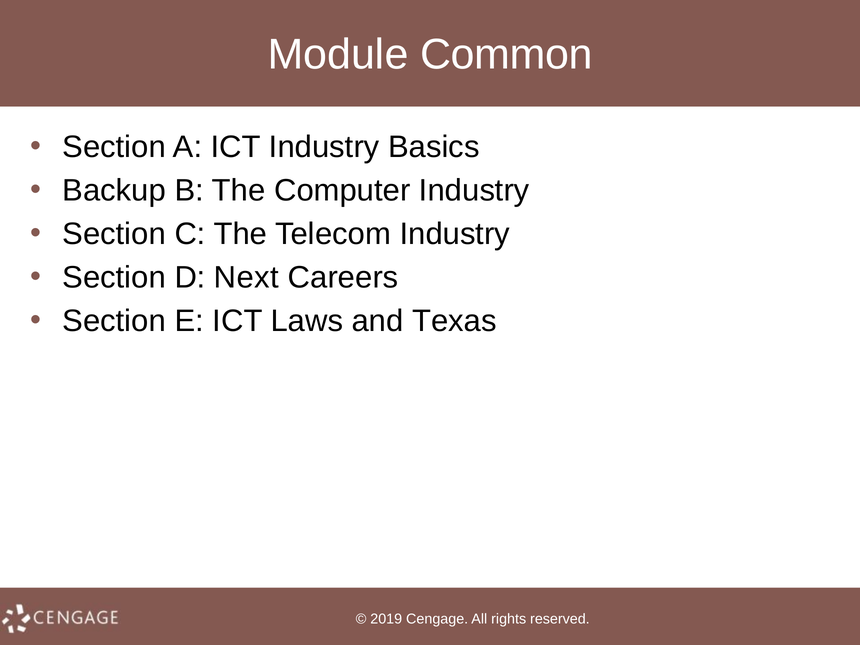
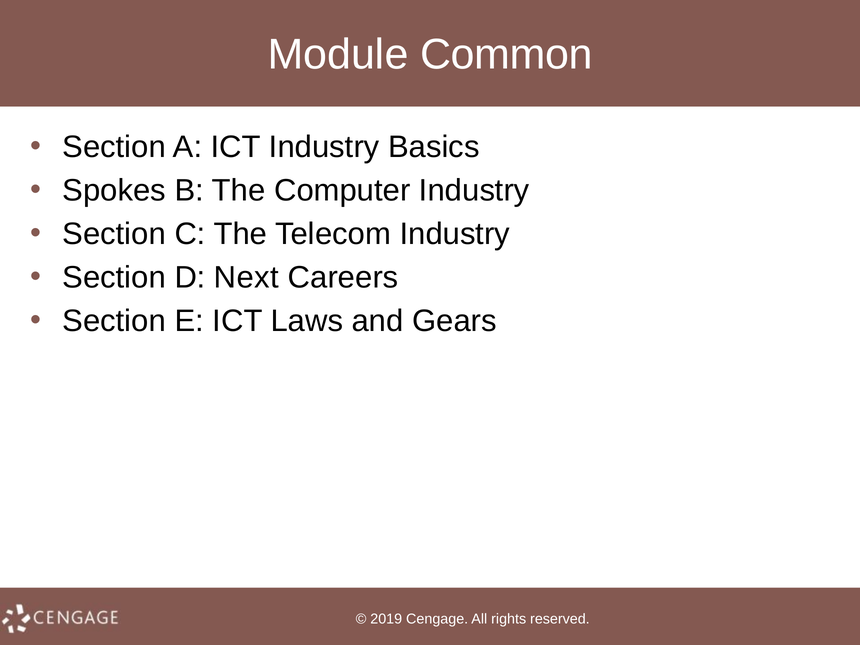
Backup: Backup -> Spokes
Texas: Texas -> Gears
